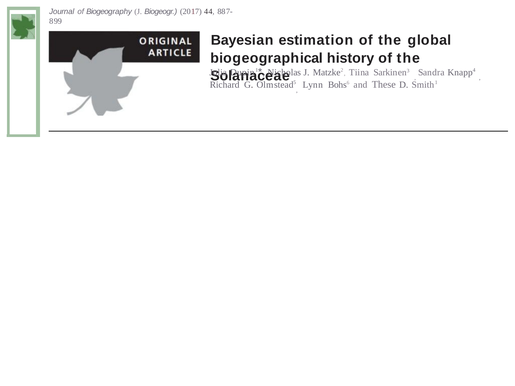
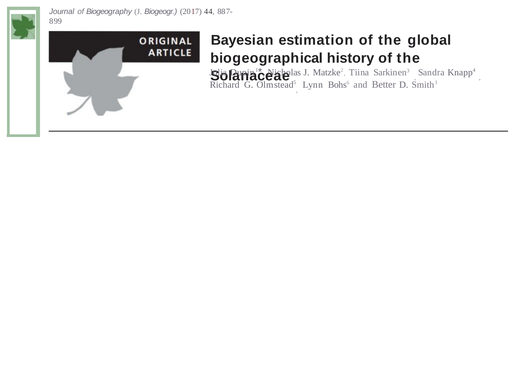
These: These -> Better
